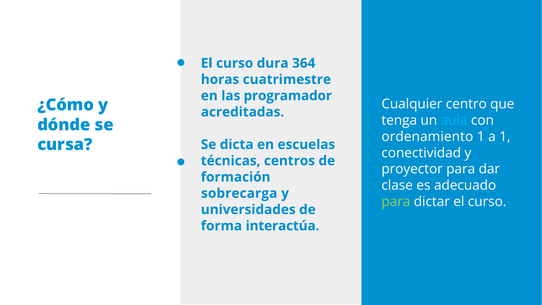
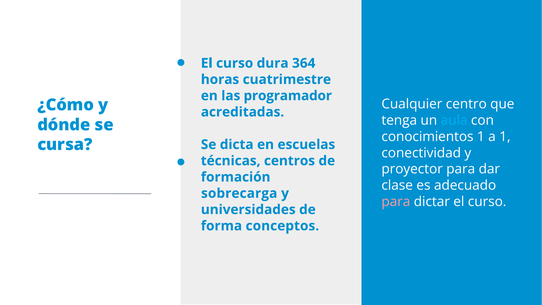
ordenamiento: ordenamiento -> conocimientos
para at (396, 202) colour: light green -> pink
interactúa: interactúa -> conceptos
